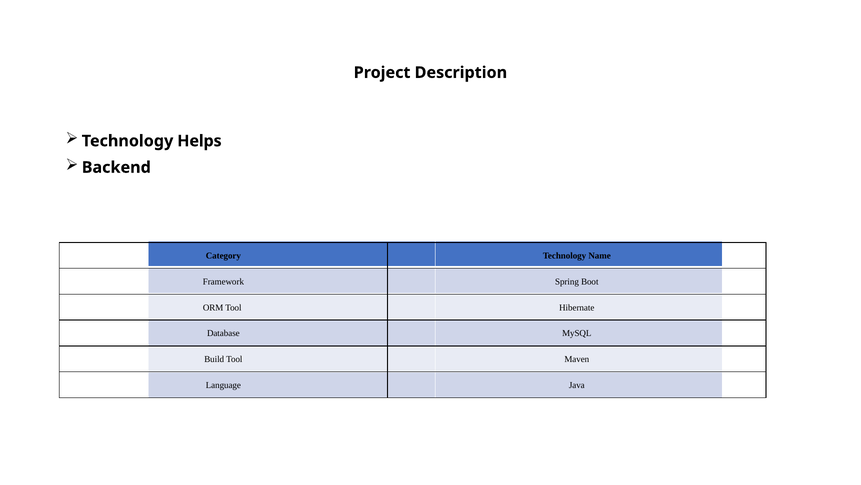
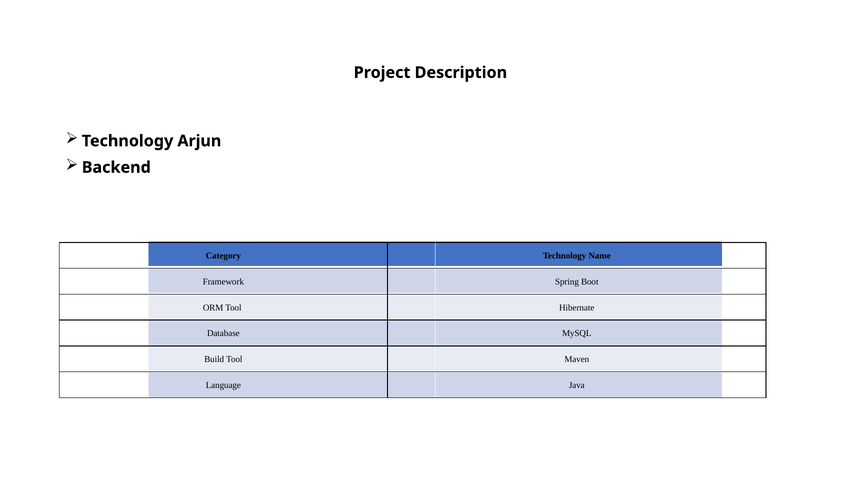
Helps: Helps -> Arjun
